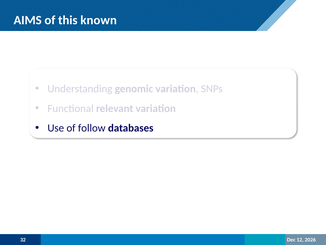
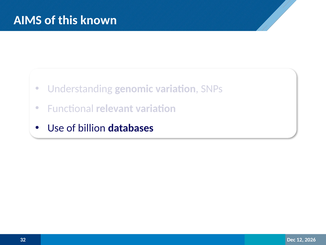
follow: follow -> billion
